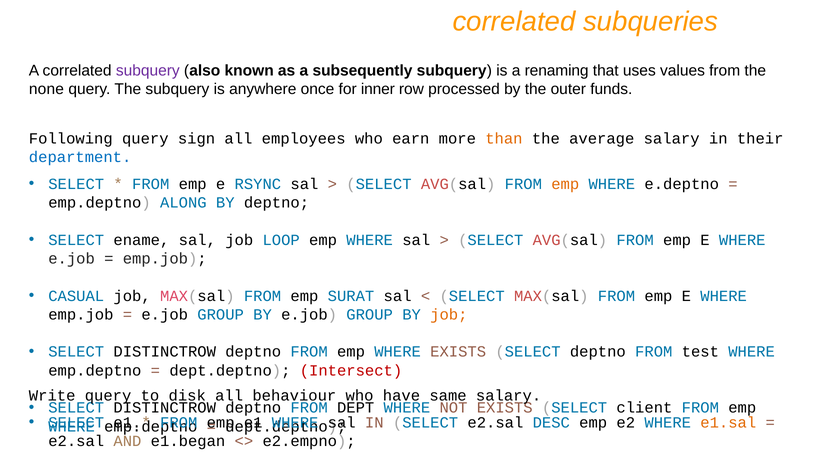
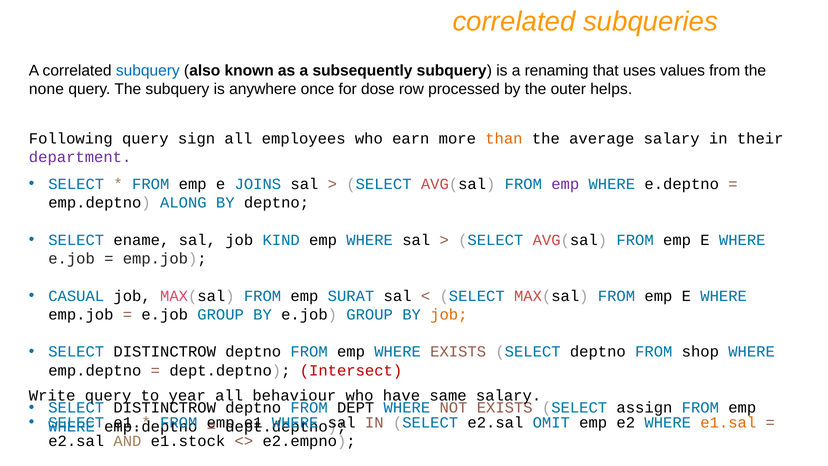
subquery at (148, 70) colour: purple -> blue
inner: inner -> dose
funds: funds -> helps
department colour: blue -> purple
RSYNC: RSYNC -> JOINS
emp at (565, 184) colour: orange -> purple
LOOP: LOOP -> KIND
test: test -> shop
disk: disk -> year
client: client -> assign
DESC: DESC -> OMIT
e1.began: e1.began -> e1.stock
